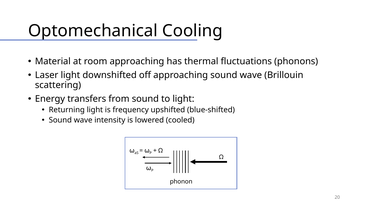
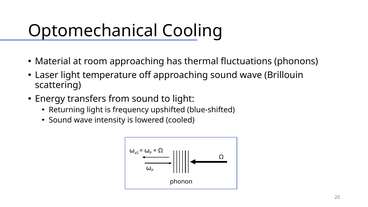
downshifted: downshifted -> temperature
